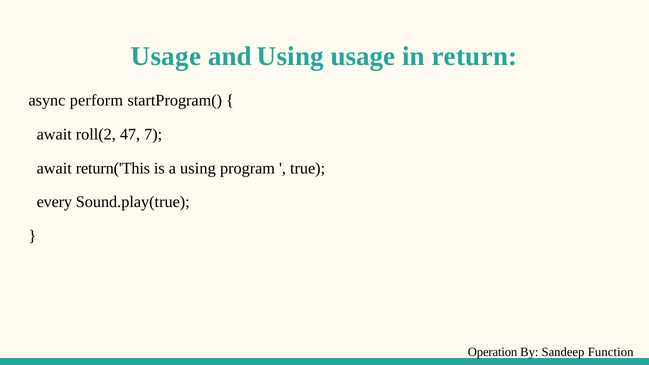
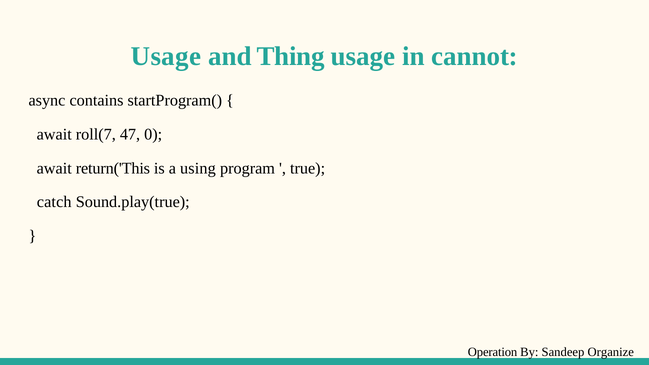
and Using: Using -> Thing
return: return -> cannot
perform: perform -> contains
roll(2: roll(2 -> roll(7
7: 7 -> 0
every: every -> catch
Function: Function -> Organize
